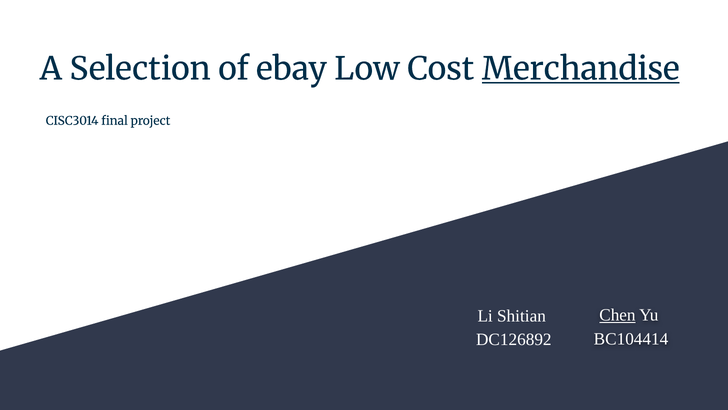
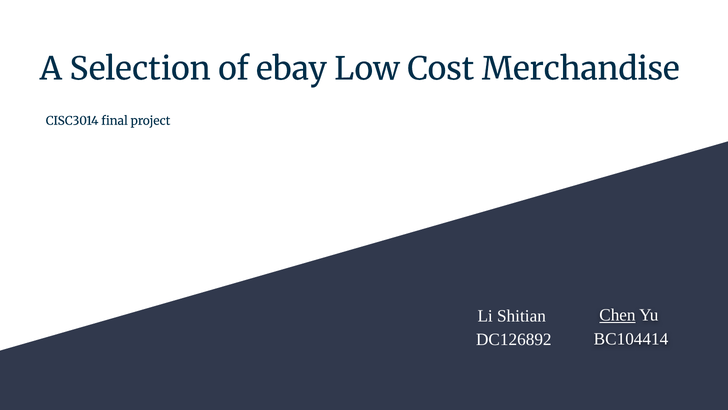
Merchandise underline: present -> none
